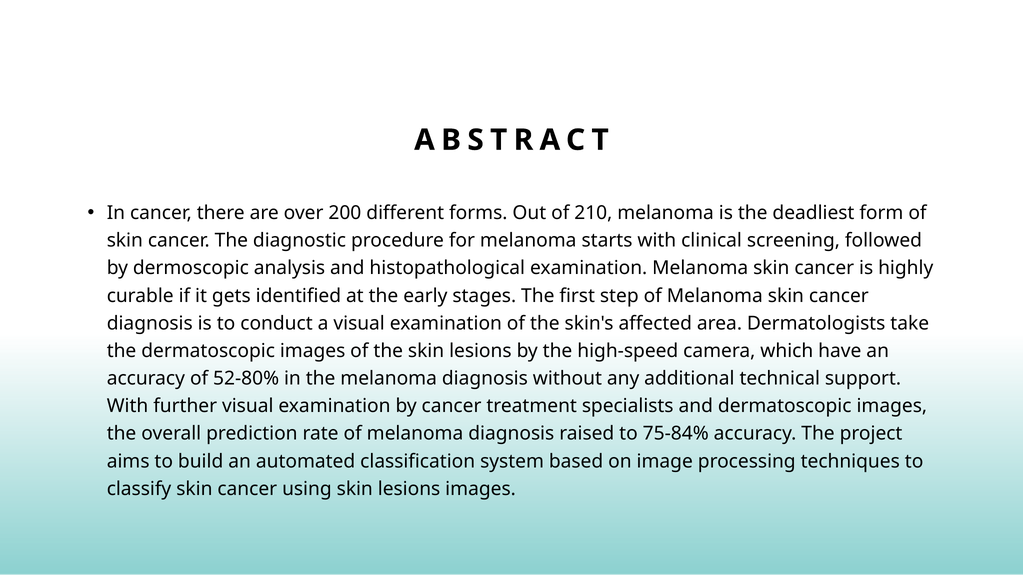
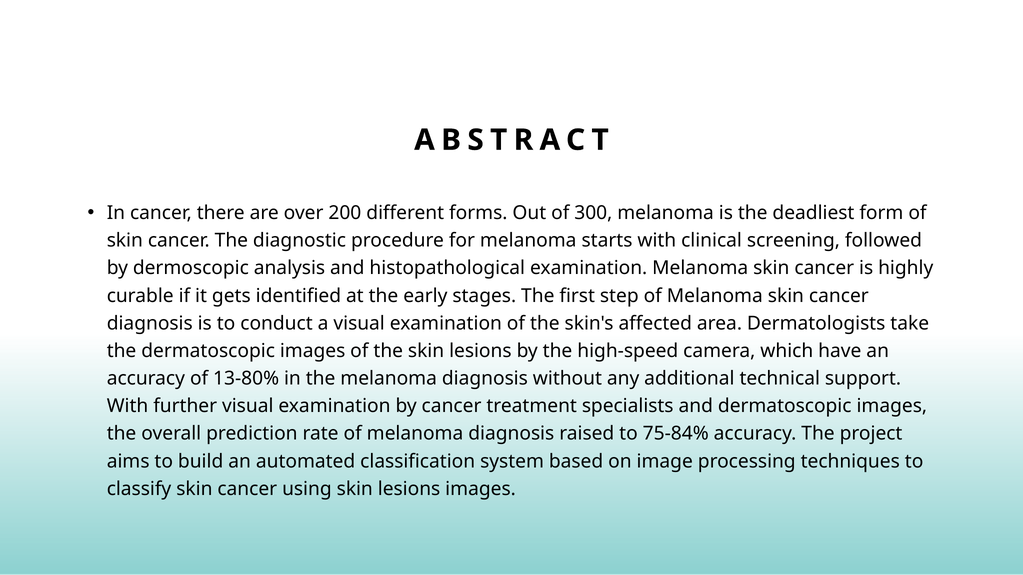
210: 210 -> 300
52-80%: 52-80% -> 13-80%
